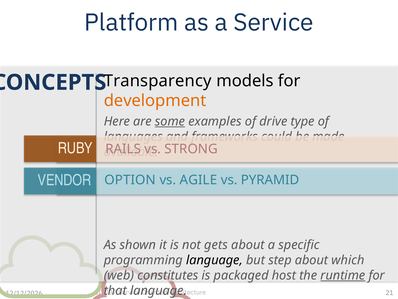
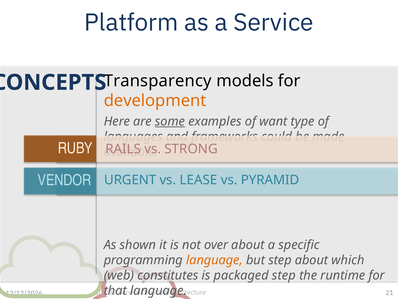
drive: drive -> want
OPTION: OPTION -> URGENT
AGILE: AGILE -> LEASE
gets: gets -> over
language at (214, 260) colour: black -> orange
packaged host: host -> step
runtime underline: present -> none
